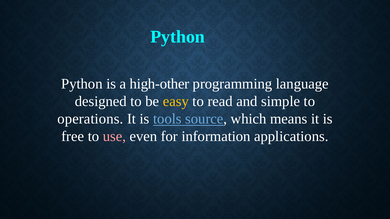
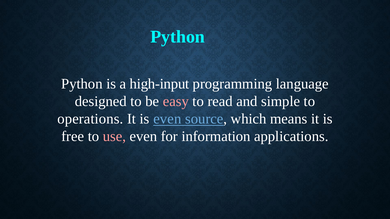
high-other: high-other -> high-input
easy colour: yellow -> pink
is tools: tools -> even
